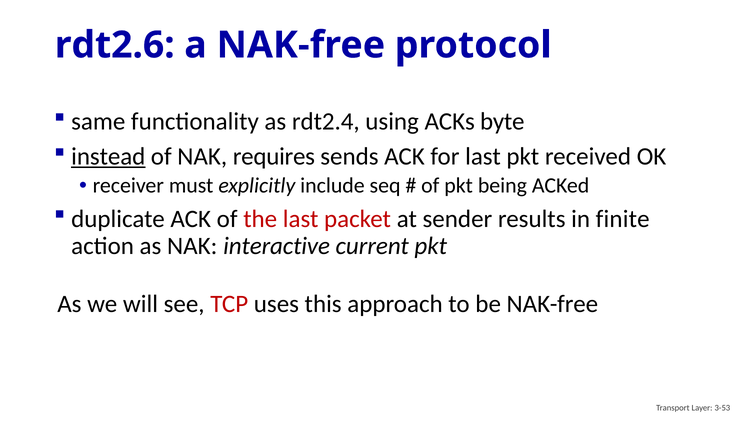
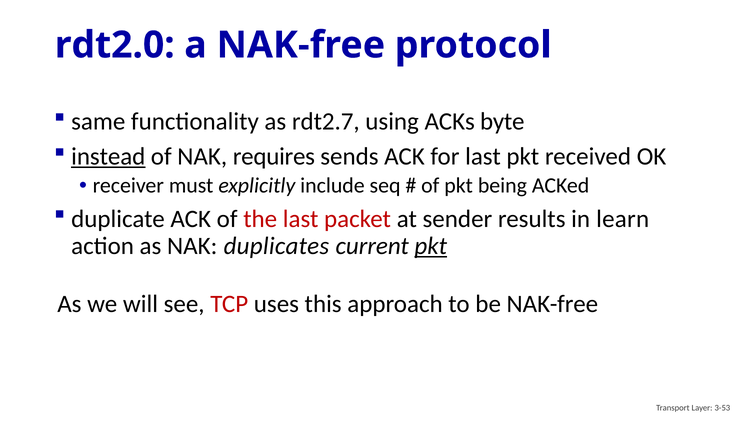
rdt2.6: rdt2.6 -> rdt2.0
rdt2.4: rdt2.4 -> rdt2.7
finite: finite -> learn
interactive: interactive -> duplicates
pkt at (431, 246) underline: none -> present
